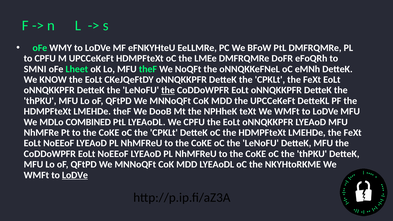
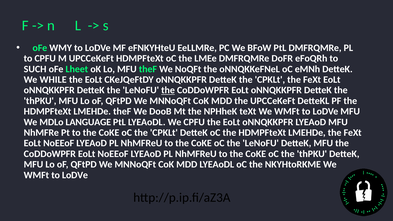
SMNI: SMNI -> SUCH
KNOW: KNOW -> WHILE
COMBINED: COMBINED -> LANGUAGE
LoDVe at (75, 175) underline: present -> none
